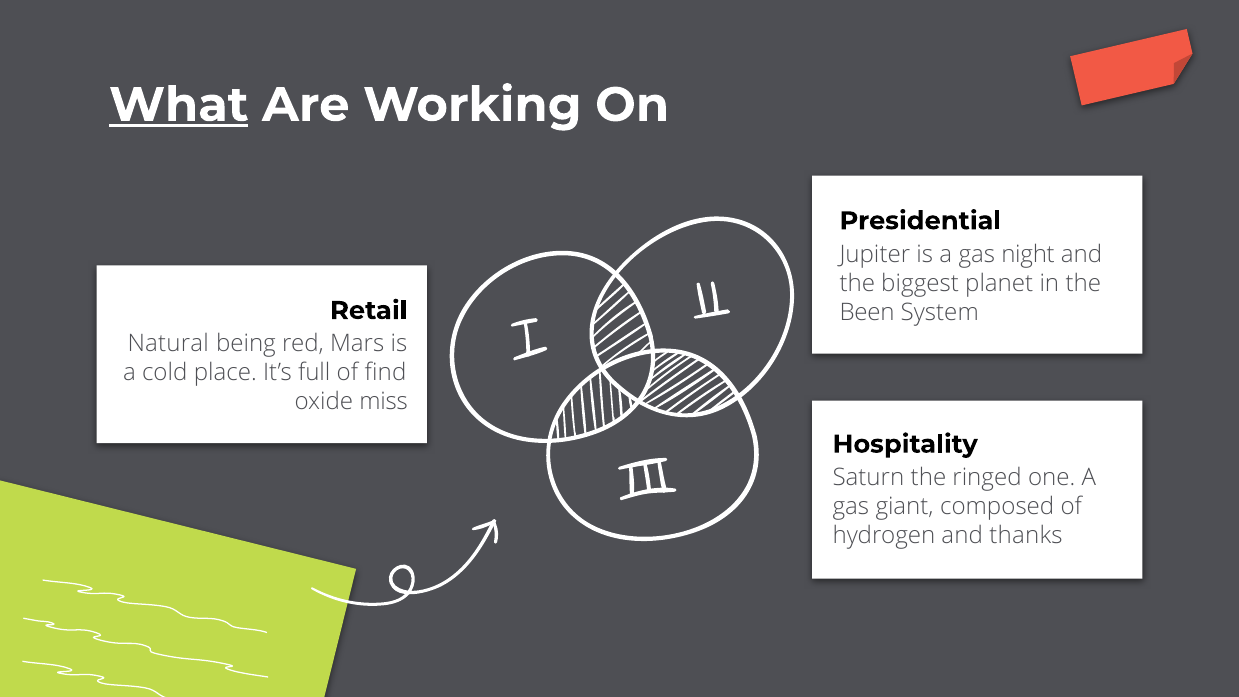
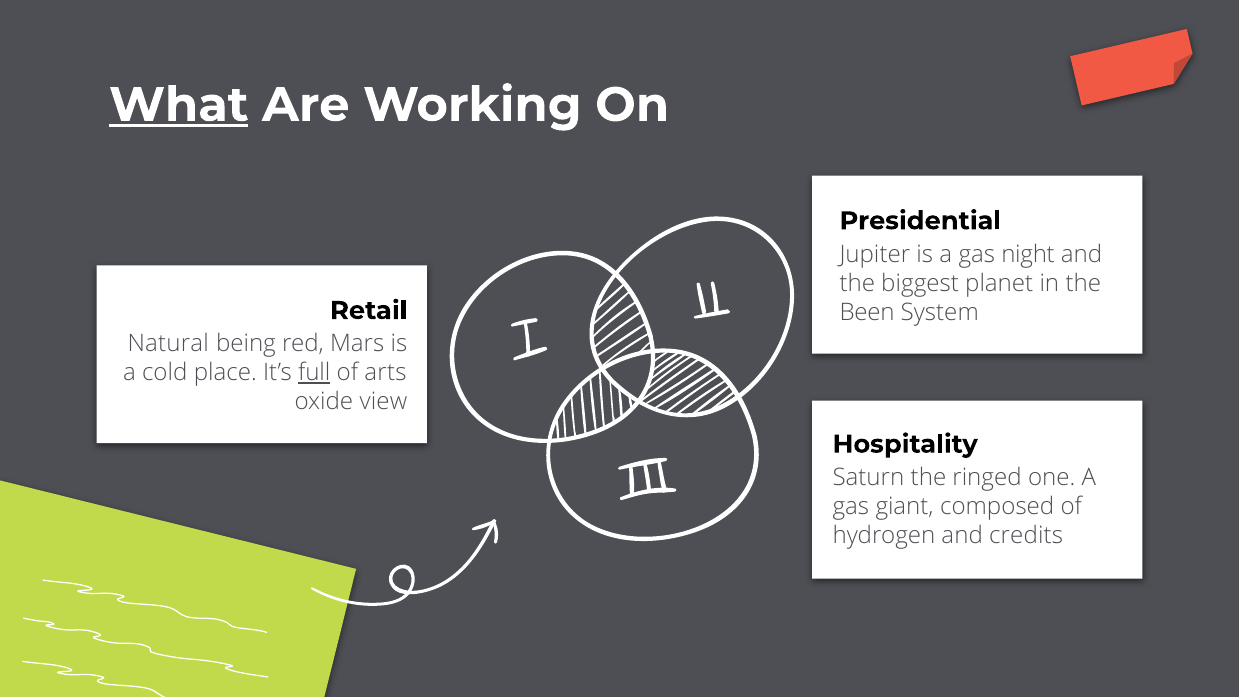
full underline: none -> present
find: find -> arts
miss: miss -> view
thanks: thanks -> credits
